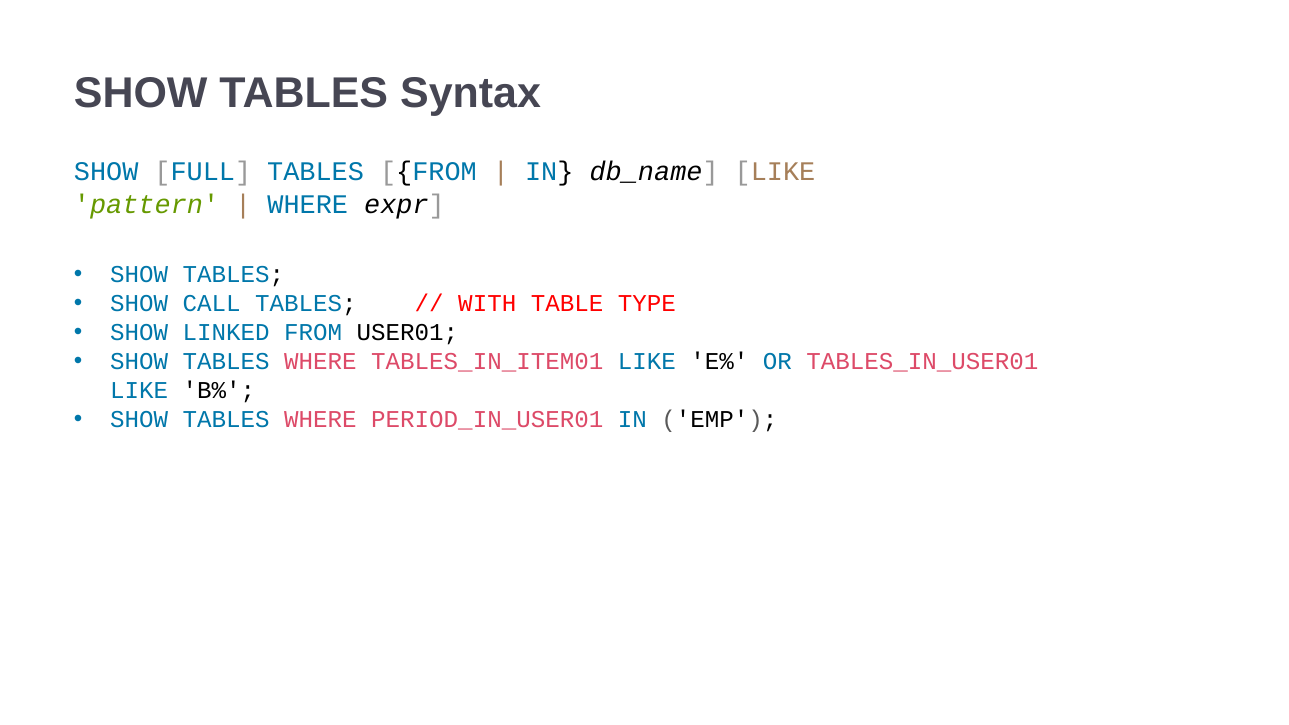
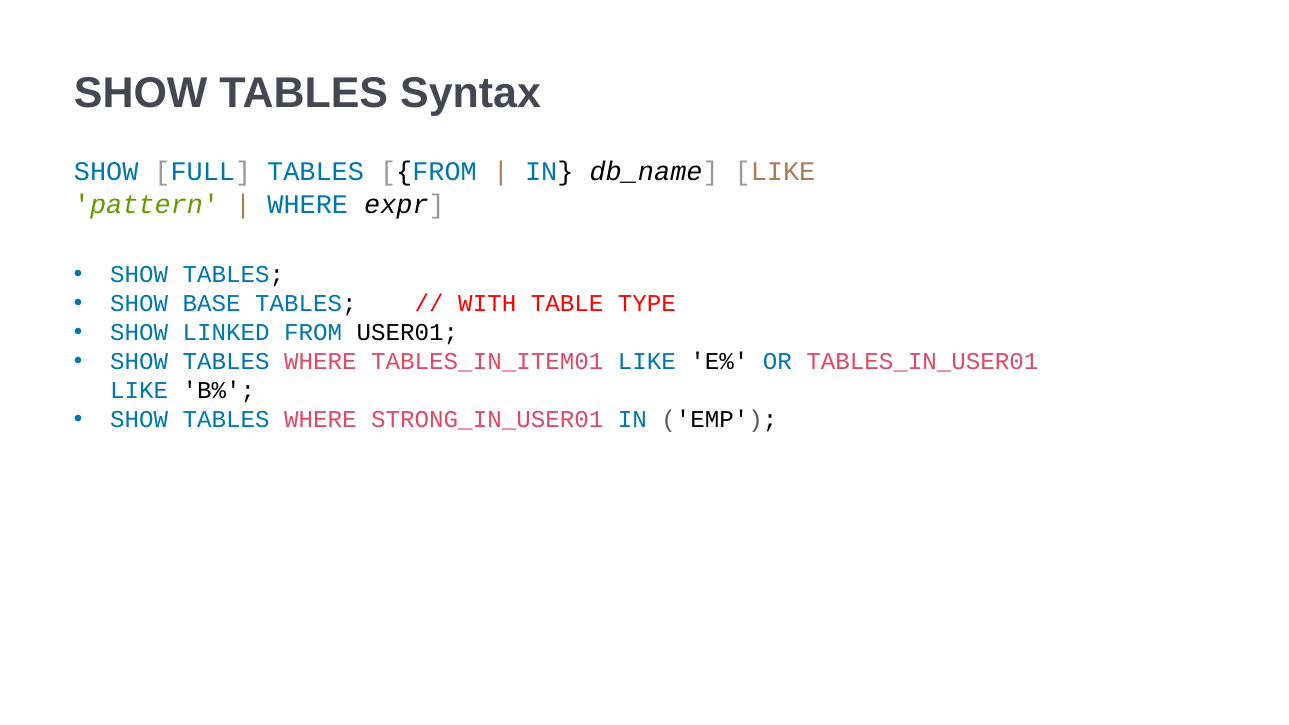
CALL: CALL -> BASE
PERIOD_IN_USER01: PERIOD_IN_USER01 -> STRONG_IN_USER01
